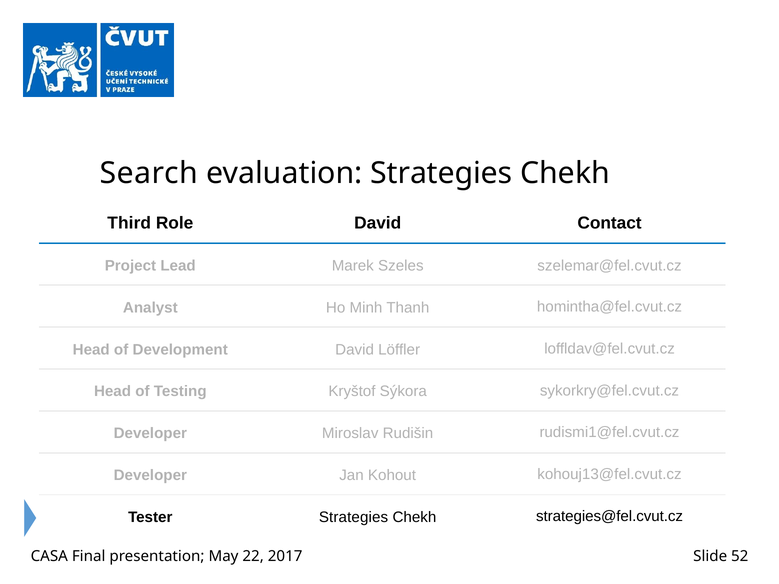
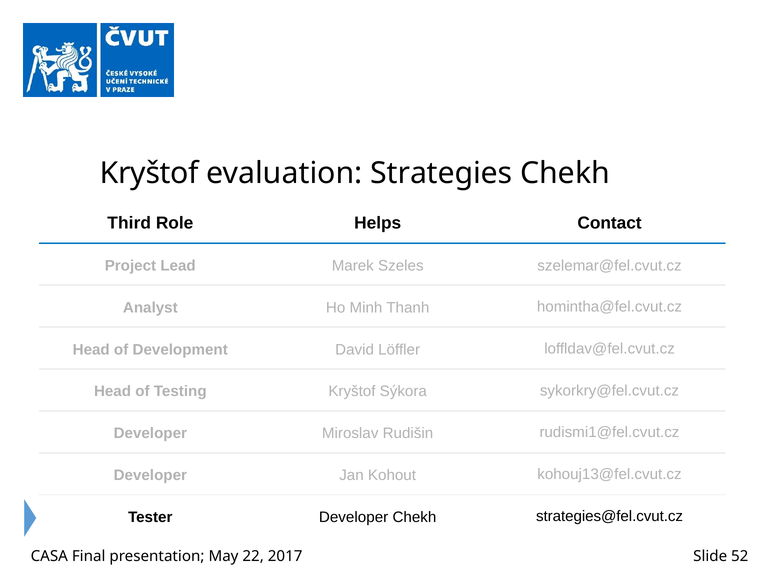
Search at (149, 173): Search -> Kryštof
Role David: David -> Helps
Tester Strategies: Strategies -> Developer
